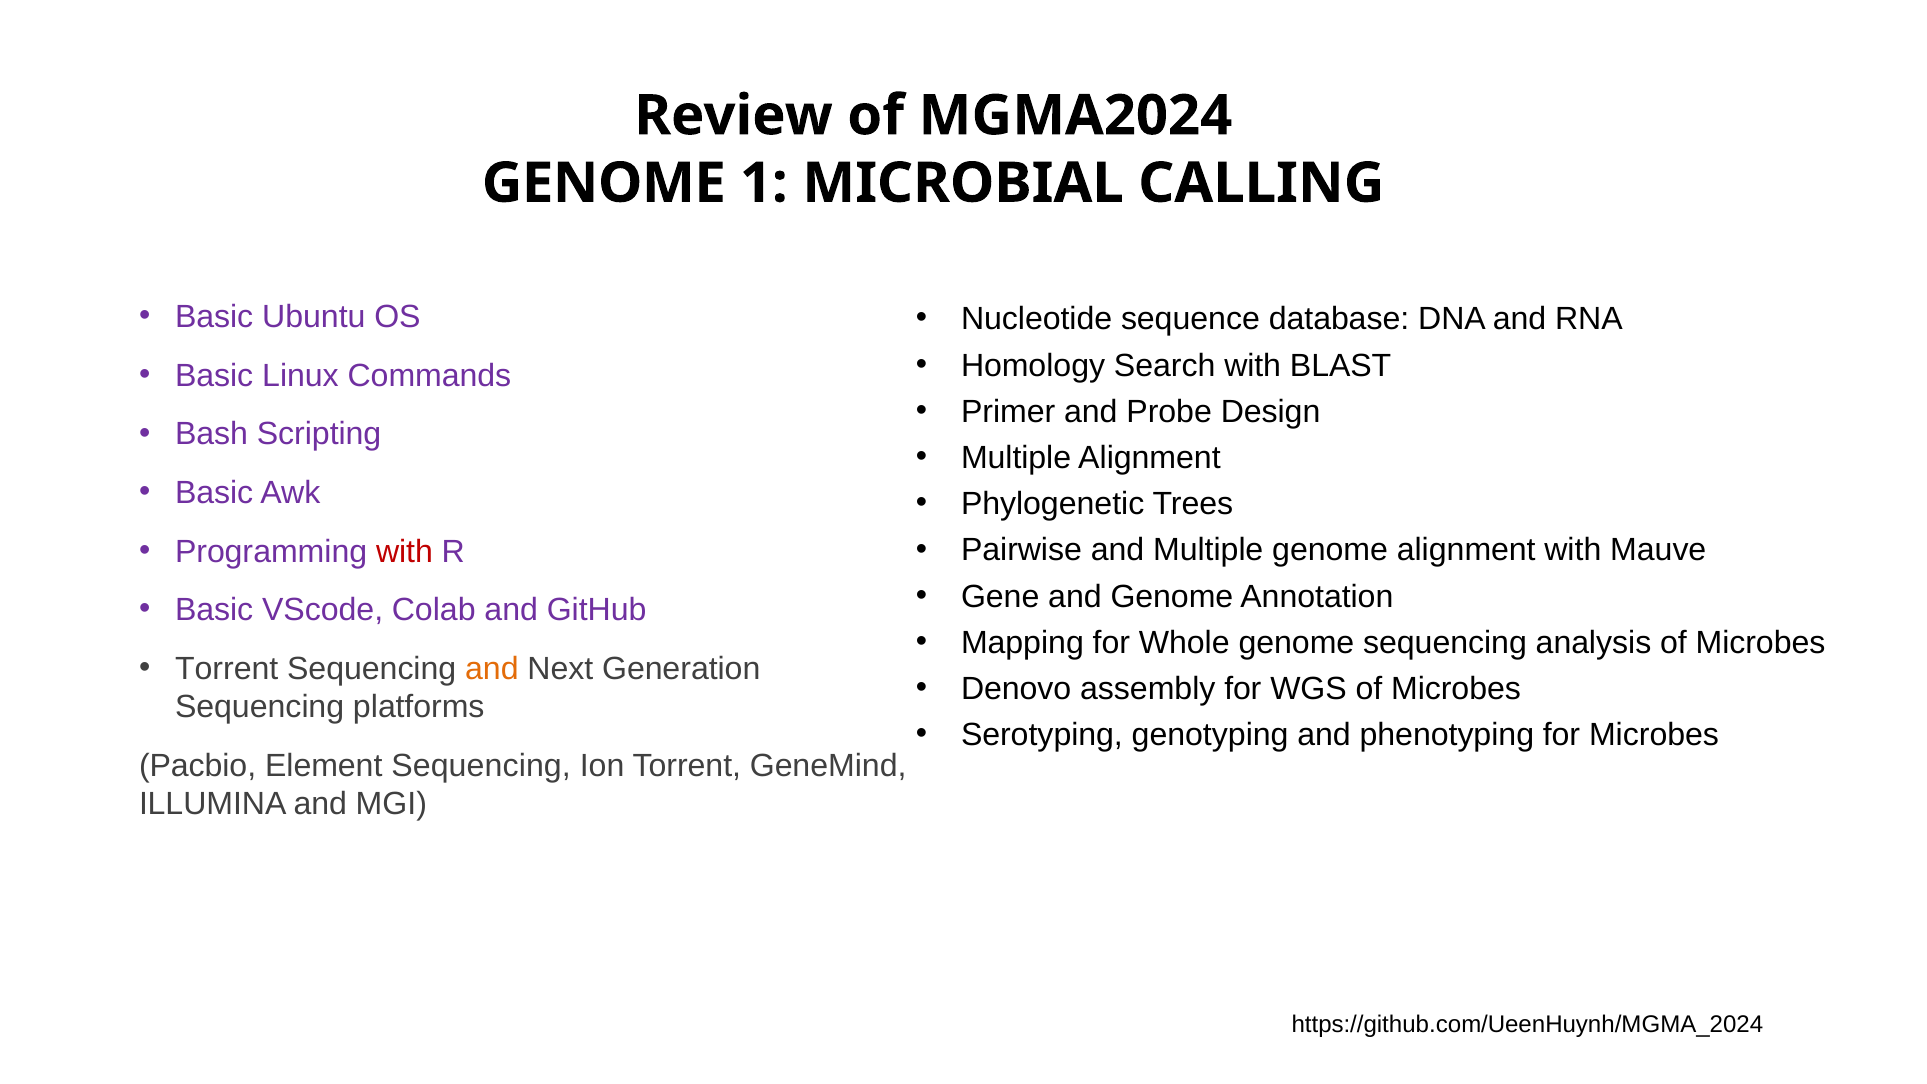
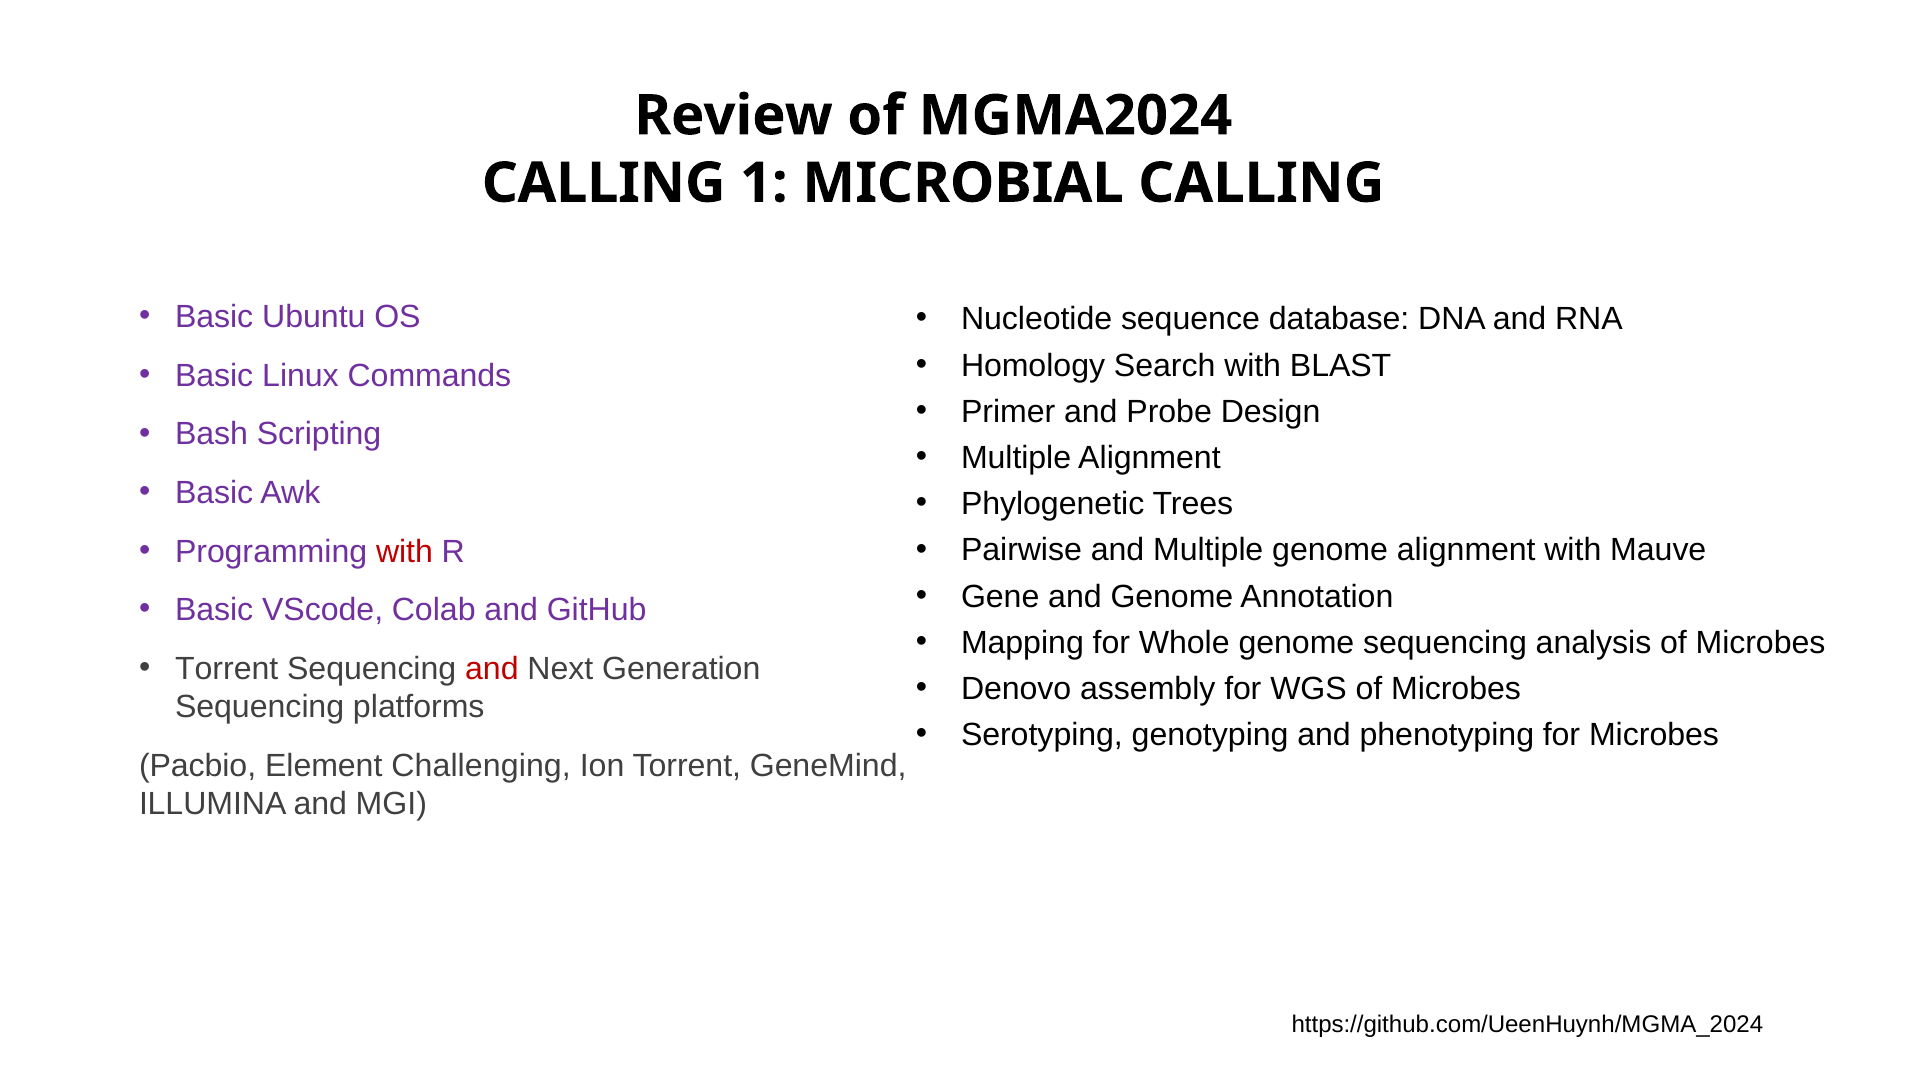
GENOME at (604, 183): GENOME -> CALLING
and at (492, 669) colour: orange -> red
Element Sequencing: Sequencing -> Challenging
